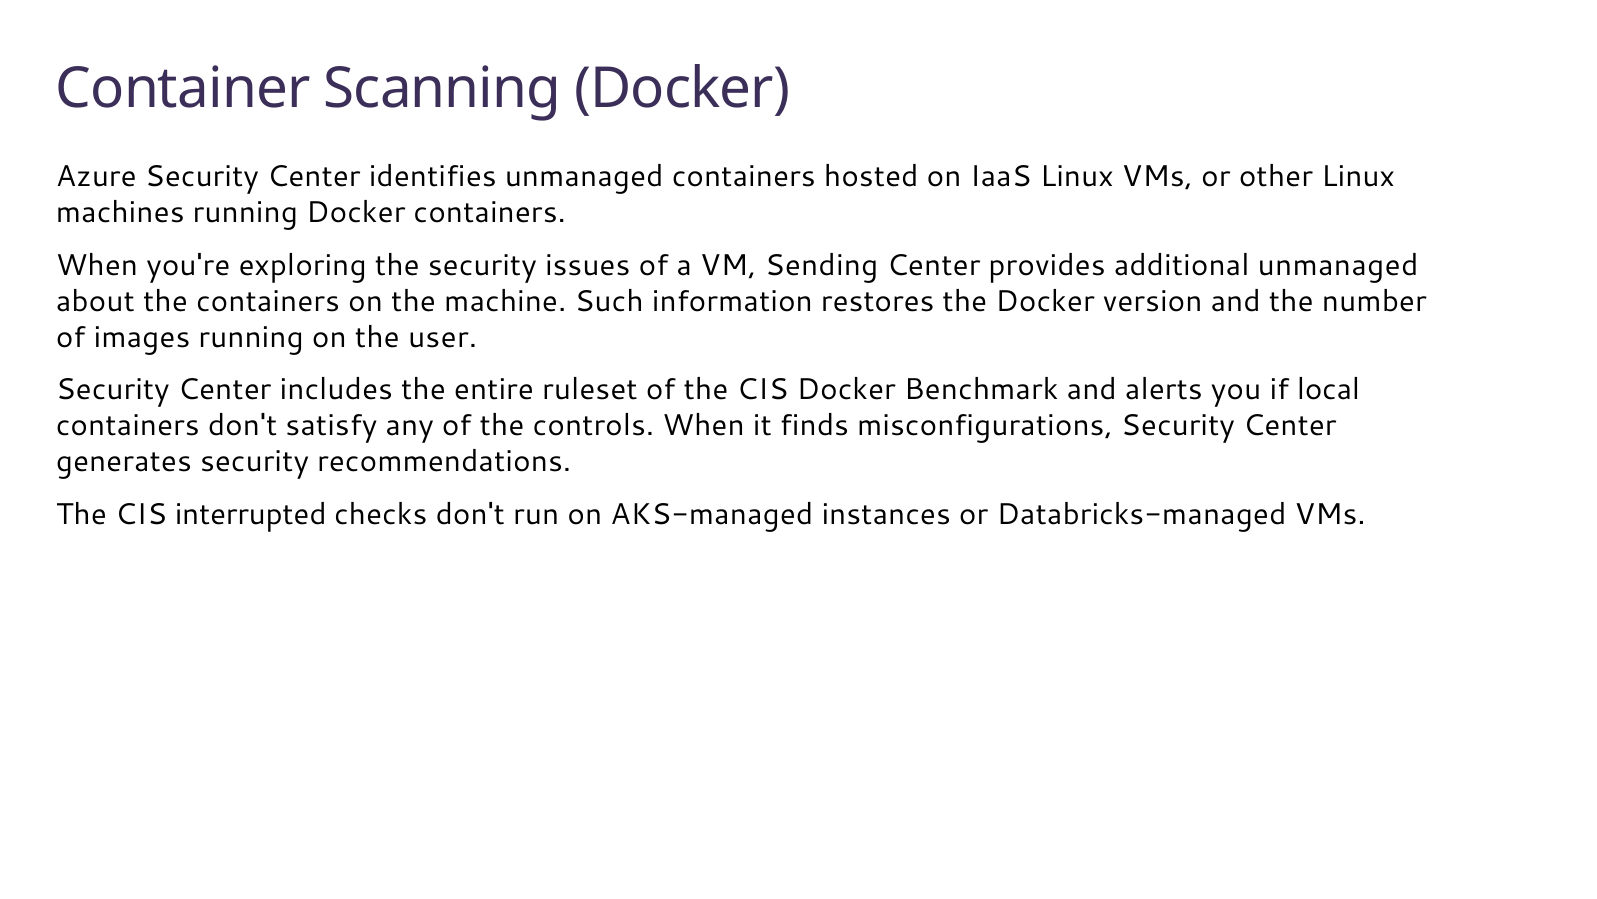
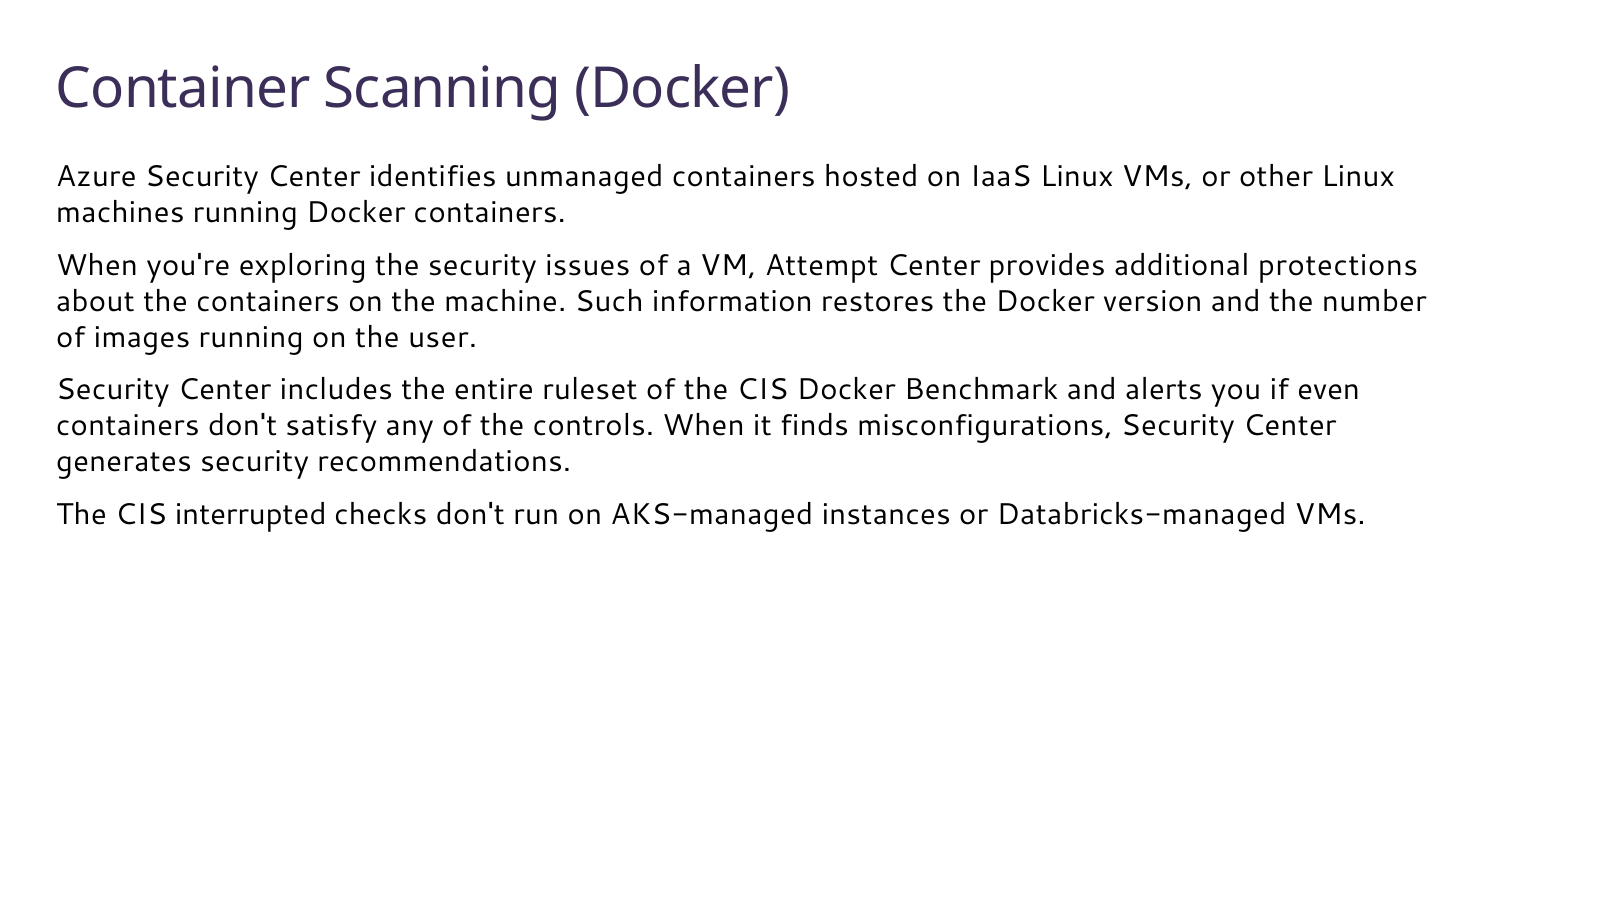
Sending: Sending -> Attempt
additional unmanaged: unmanaged -> protections
local: local -> even
